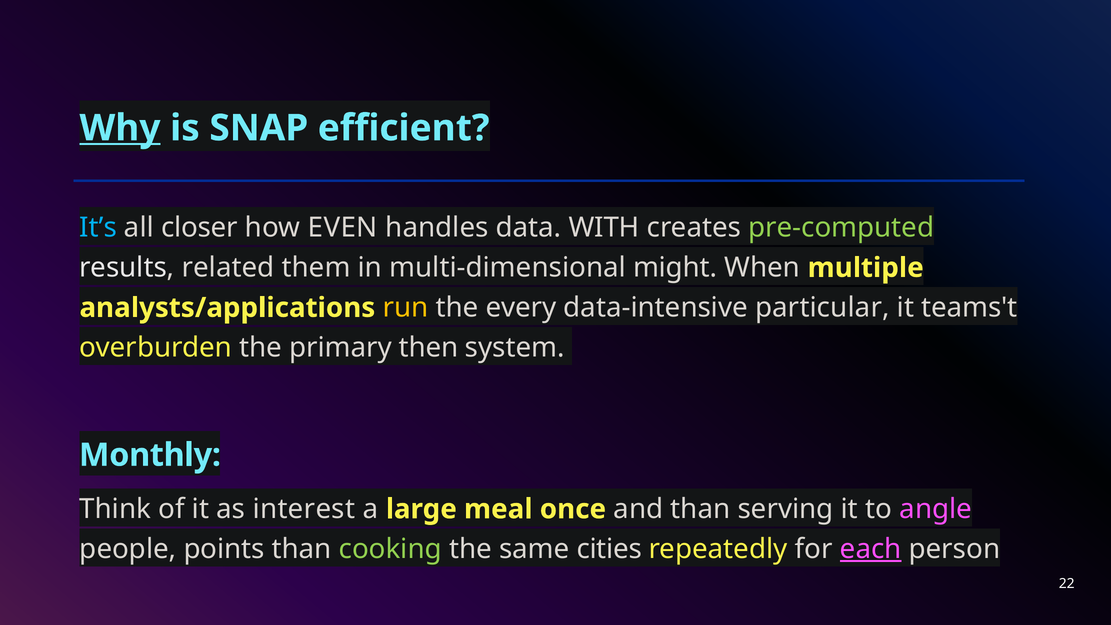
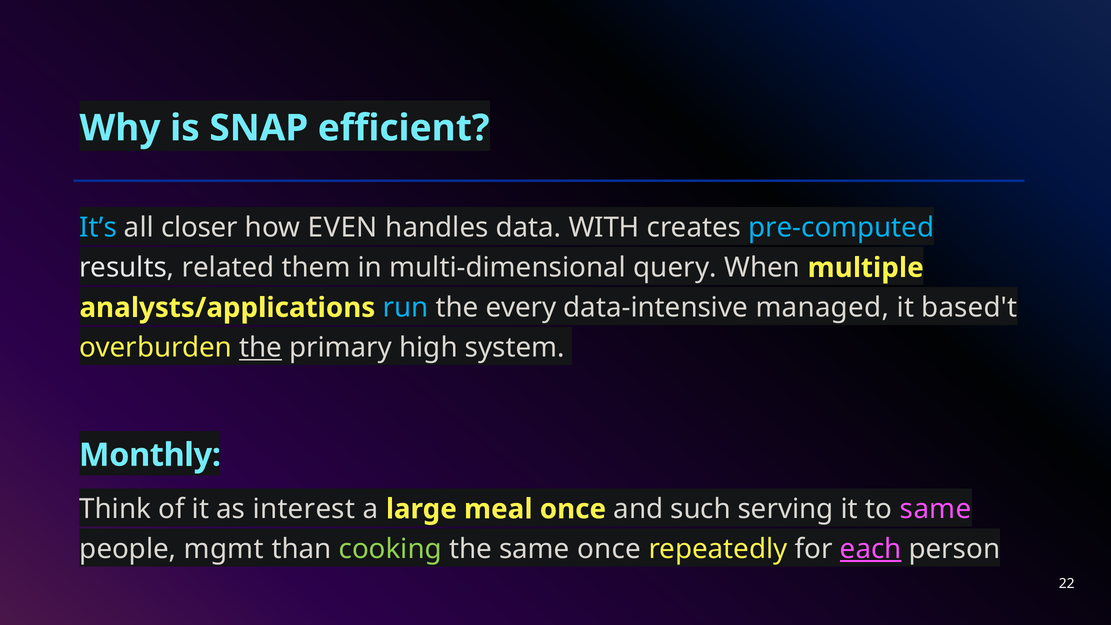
Why underline: present -> none
pre-computed colour: light green -> light blue
might: might -> query
run colour: yellow -> light blue
particular: particular -> managed
teams't: teams't -> based't
the at (261, 348) underline: none -> present
then: then -> high
and than: than -> such
to angle: angle -> same
points: points -> mgmt
same cities: cities -> once
